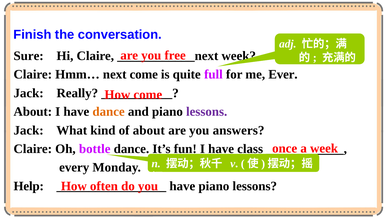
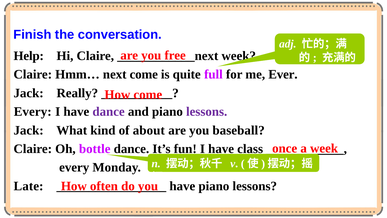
Sure: Sure -> Help
About at (33, 111): About -> Every
dance at (109, 111) colour: orange -> purple
answers: answers -> baseball
Help: Help -> Late
